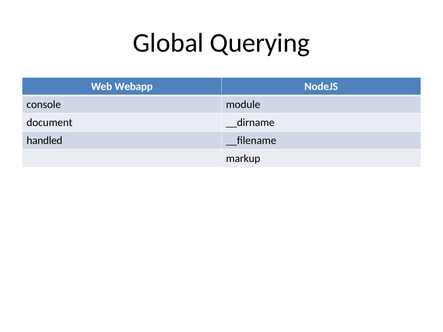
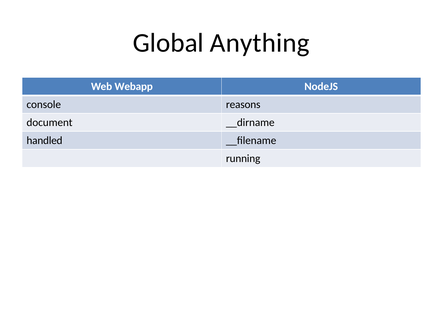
Querying: Querying -> Anything
module: module -> reasons
markup: markup -> running
